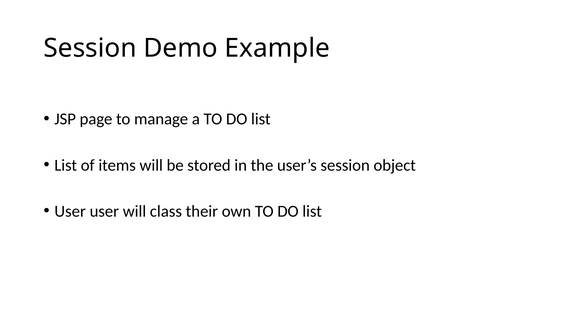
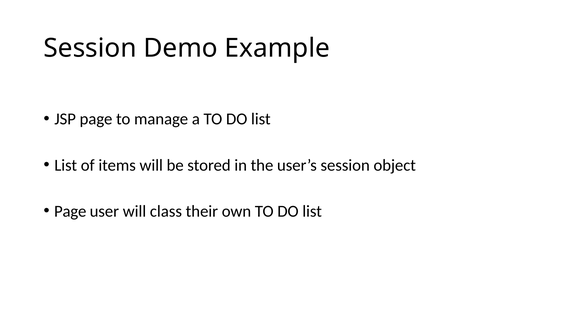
User at (70, 211): User -> Page
